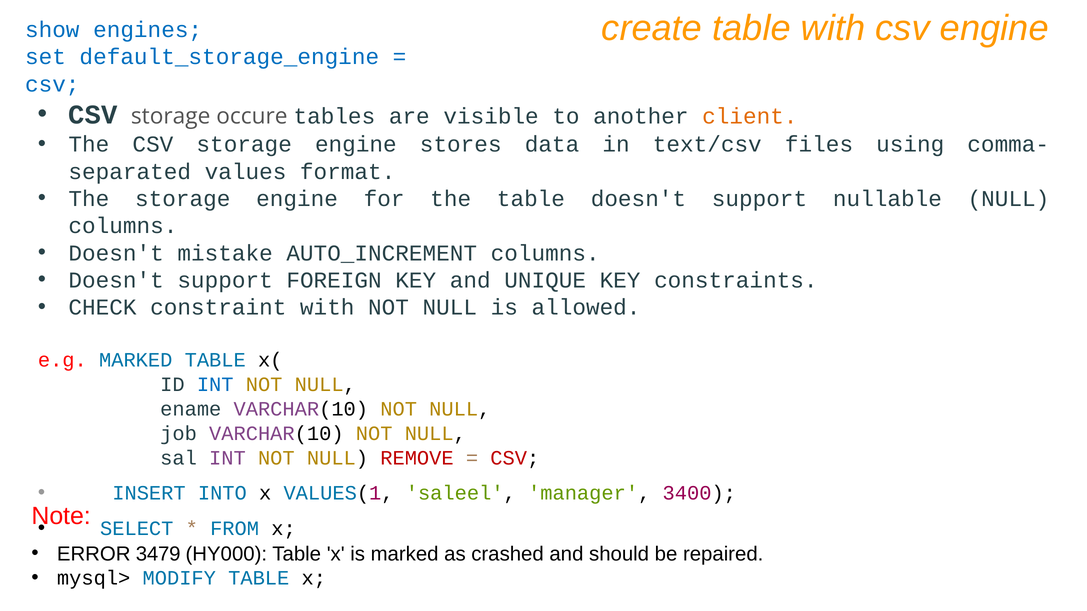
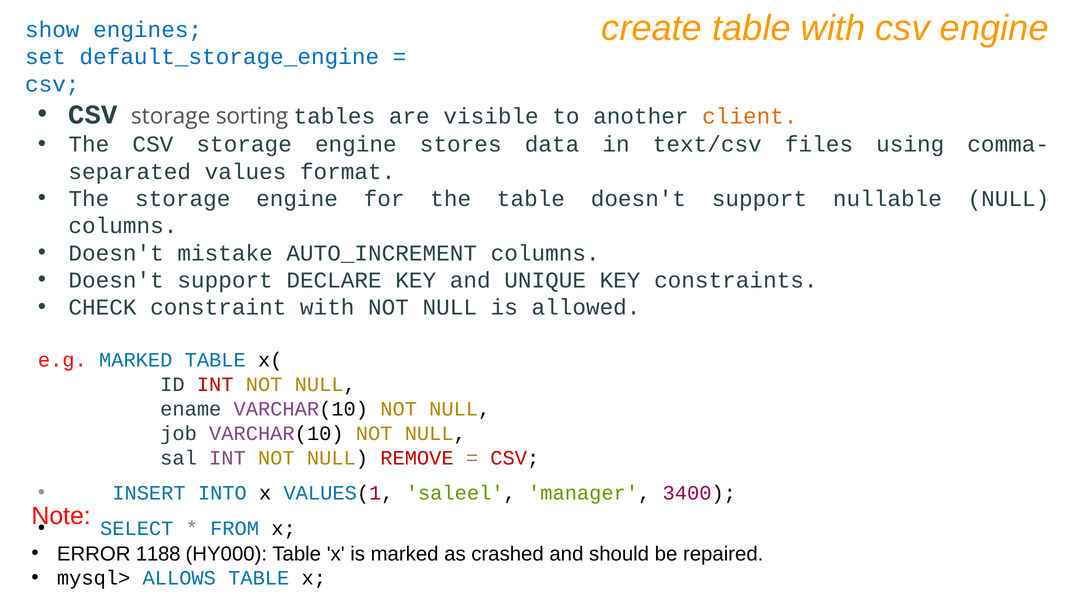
occure: occure -> sorting
FOREIGN: FOREIGN -> DECLARE
INT at (215, 385) colour: blue -> red
3479: 3479 -> 1188
MODIFY: MODIFY -> ALLOWS
